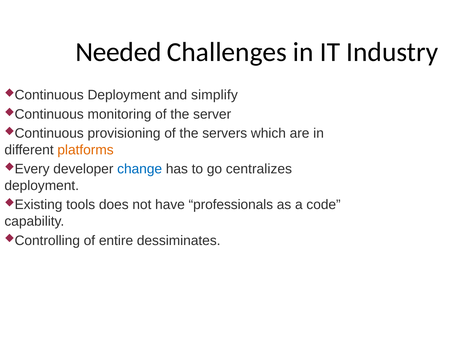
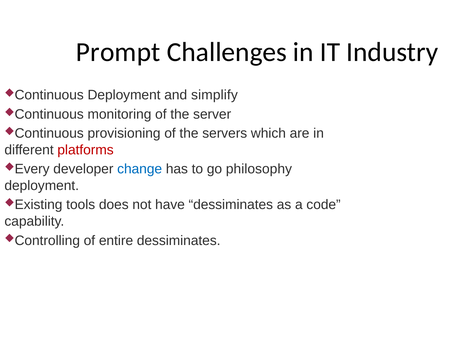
Needed: Needed -> Prompt
platforms colour: orange -> red
centralizes: centralizes -> philosophy
have professionals: professionals -> dessiminates
